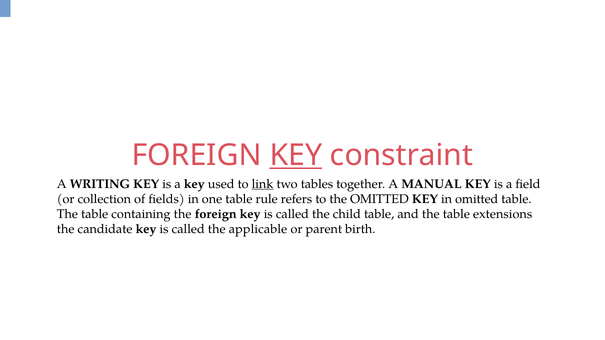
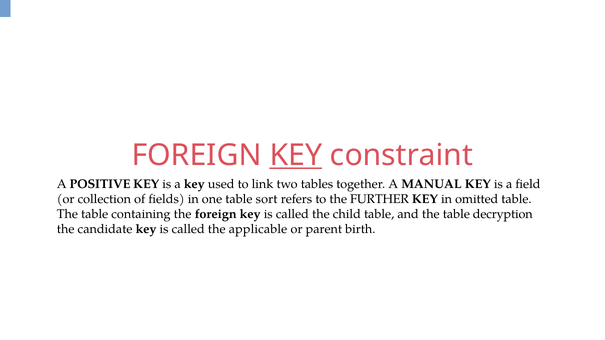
WRITING: WRITING -> POSITIVE
link underline: present -> none
rule: rule -> sort
the OMITTED: OMITTED -> FURTHER
extensions: extensions -> decryption
